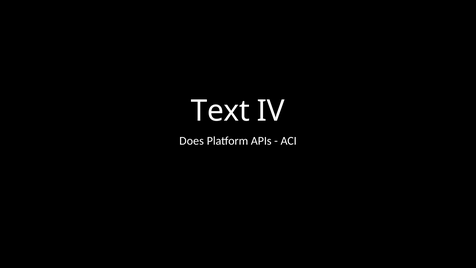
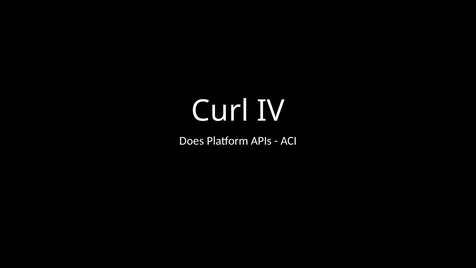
Text: Text -> Curl
